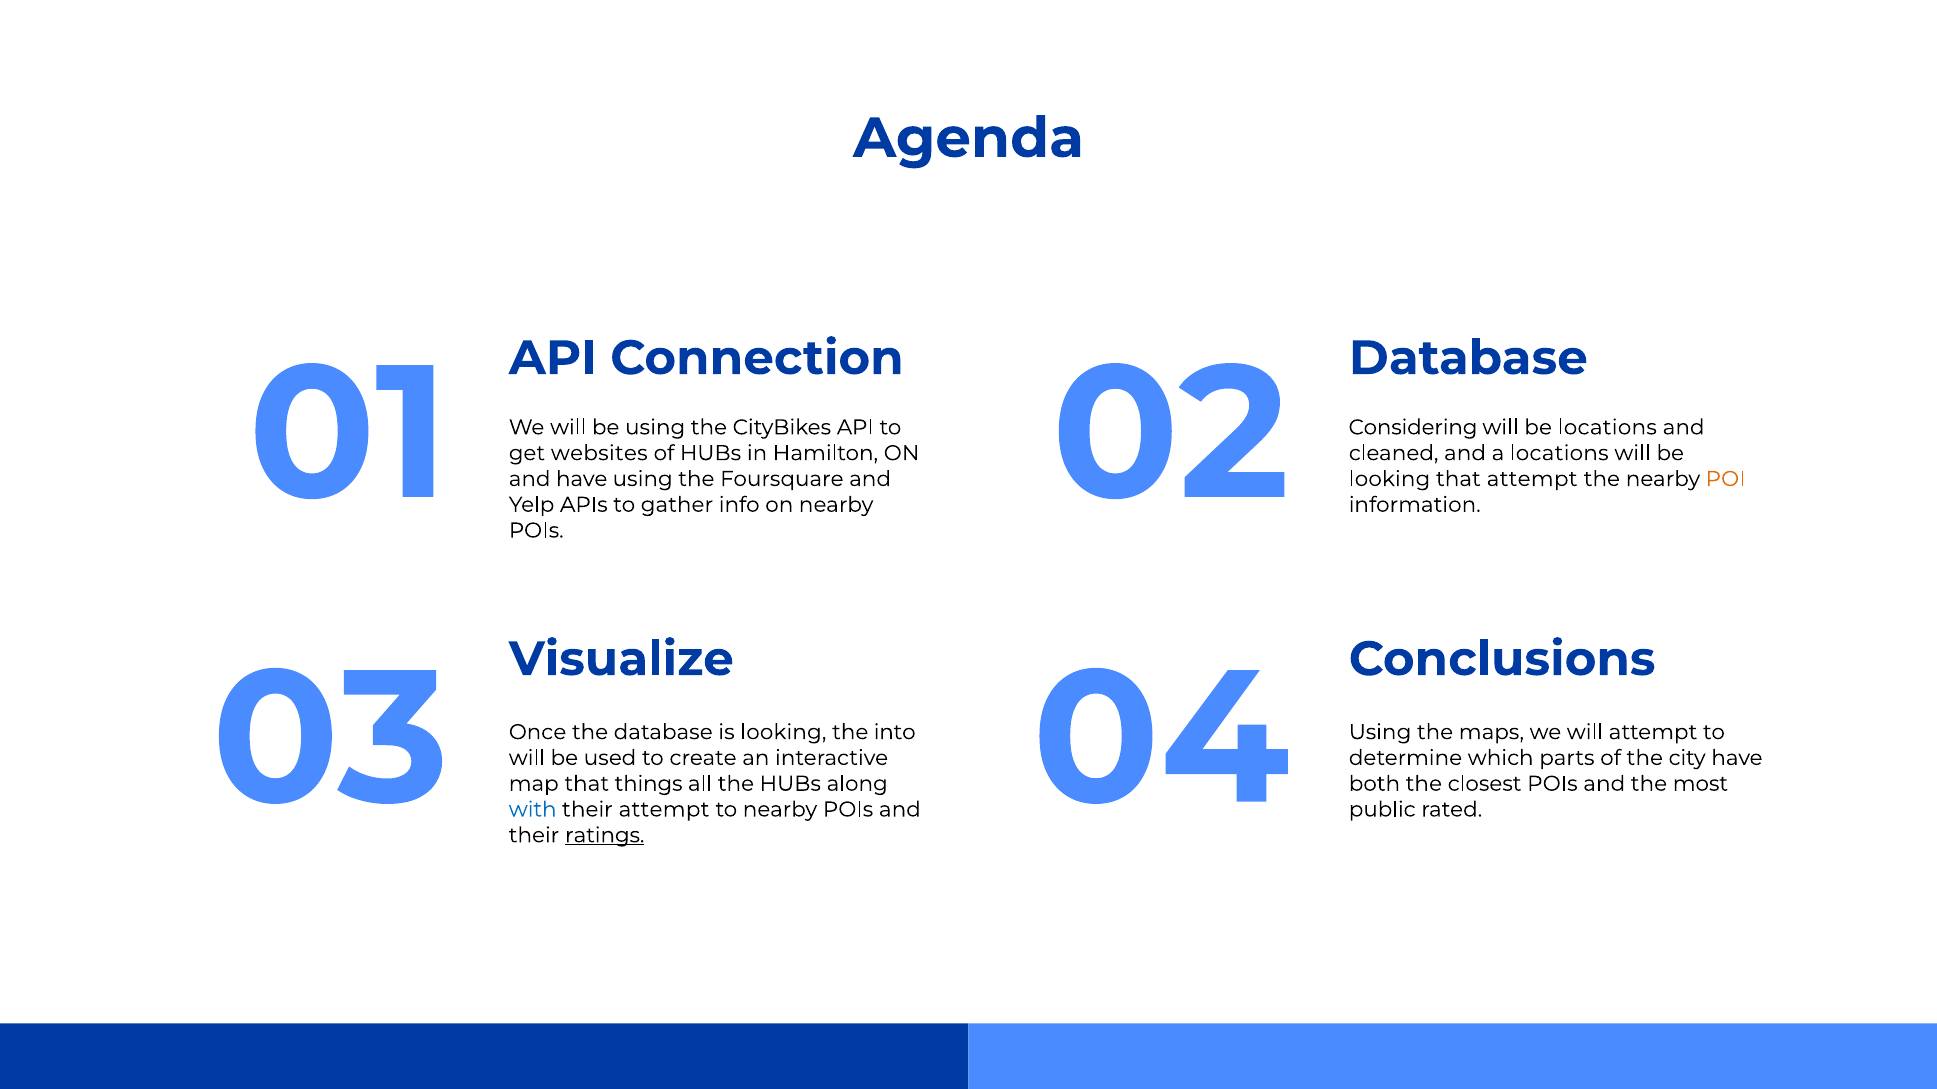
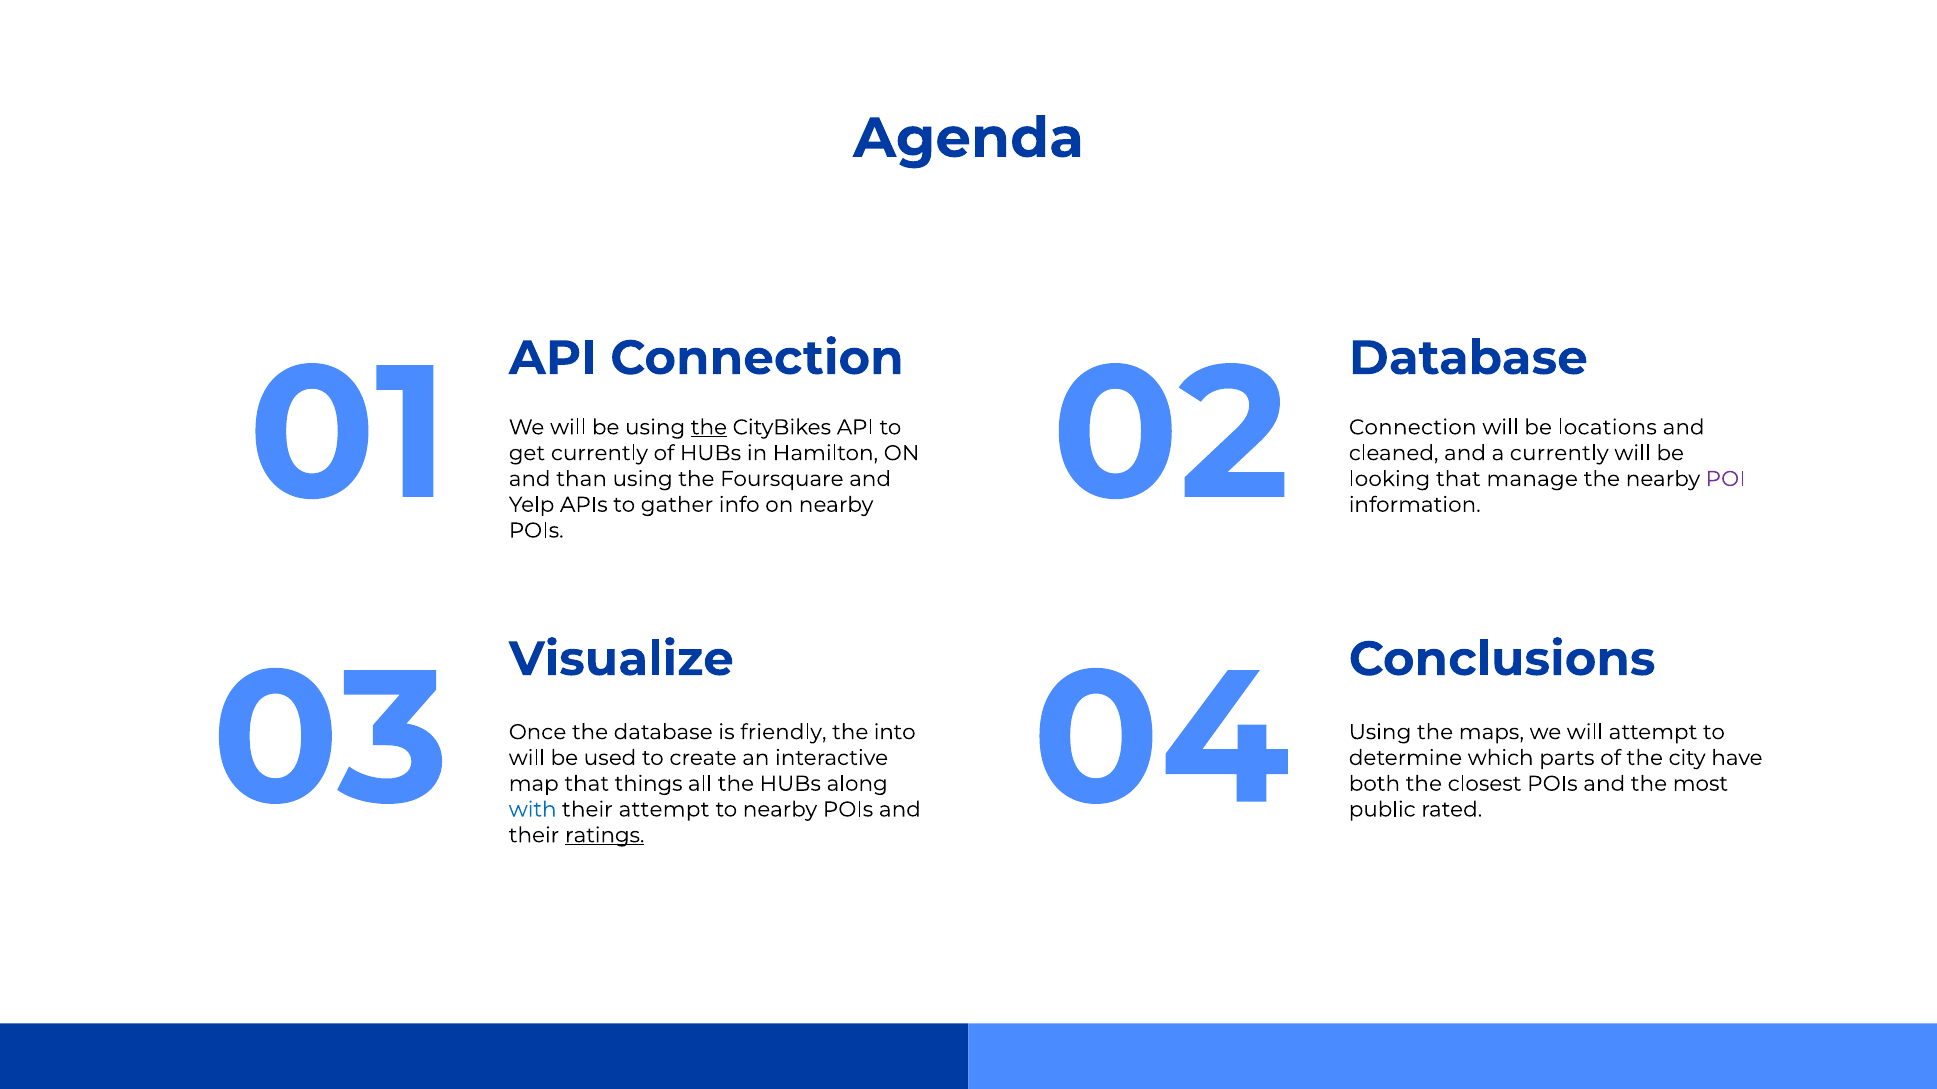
the at (709, 428) underline: none -> present
02 Considering: Considering -> Connection
get websites: websites -> currently
a locations: locations -> currently
and have: have -> than
that attempt: attempt -> manage
POI colour: orange -> purple
is looking: looking -> friendly
